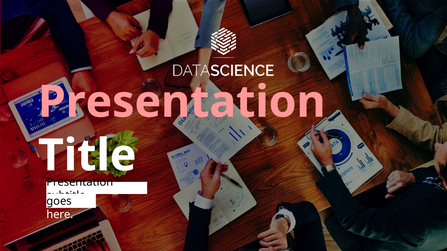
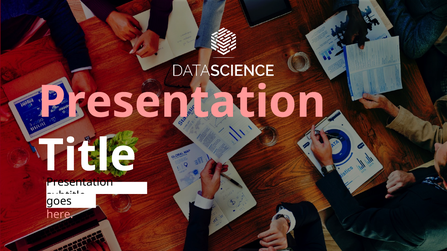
here colour: white -> pink
